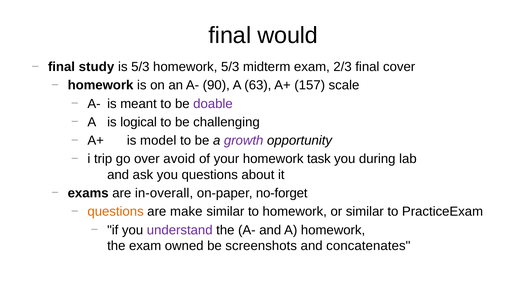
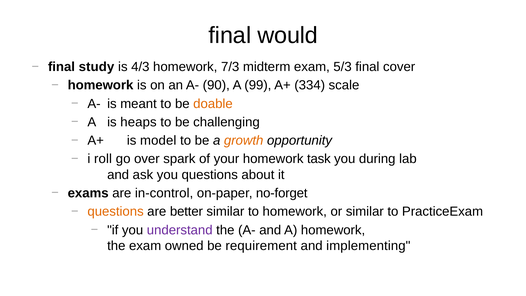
is 5/3: 5/3 -> 4/3
homework 5/3: 5/3 -> 7/3
2/3: 2/3 -> 5/3
63: 63 -> 99
157: 157 -> 334
doable colour: purple -> orange
logical: logical -> heaps
growth colour: purple -> orange
trip: trip -> roll
avoid: avoid -> spark
in-overall: in-overall -> in-control
make: make -> better
screenshots: screenshots -> requirement
concatenates: concatenates -> implementing
